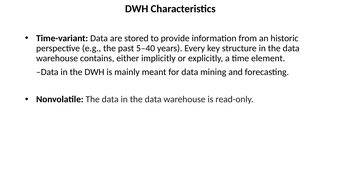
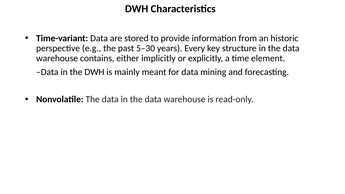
5–40: 5–40 -> 5–30
